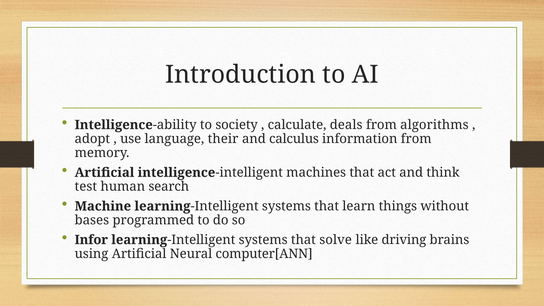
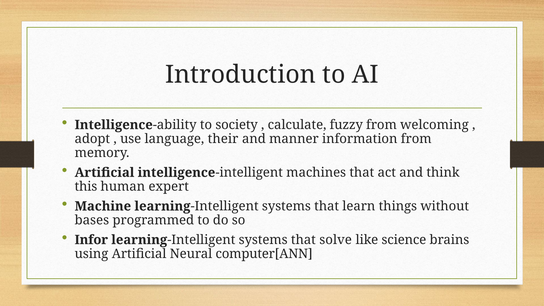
deals: deals -> fuzzy
algorithms: algorithms -> welcoming
calculus: calculus -> manner
test: test -> this
search: search -> expert
driving: driving -> science
